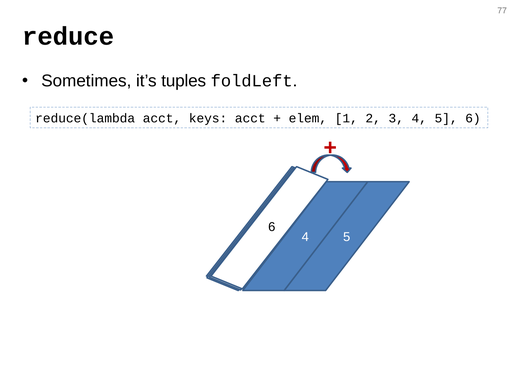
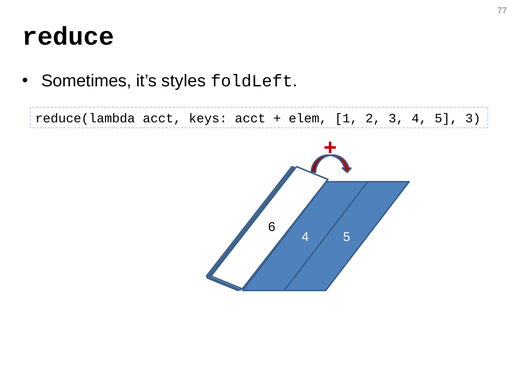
tuples: tuples -> styles
3 4 5 6: 6 -> 3
